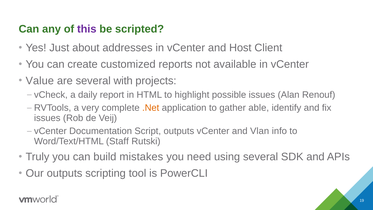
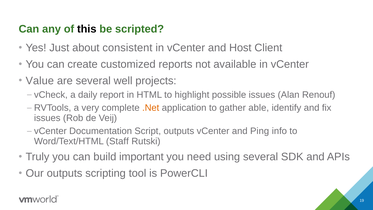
this colour: purple -> black
addresses: addresses -> consistent
with: with -> well
Vlan: Vlan -> Ping
mistakes: mistakes -> important
